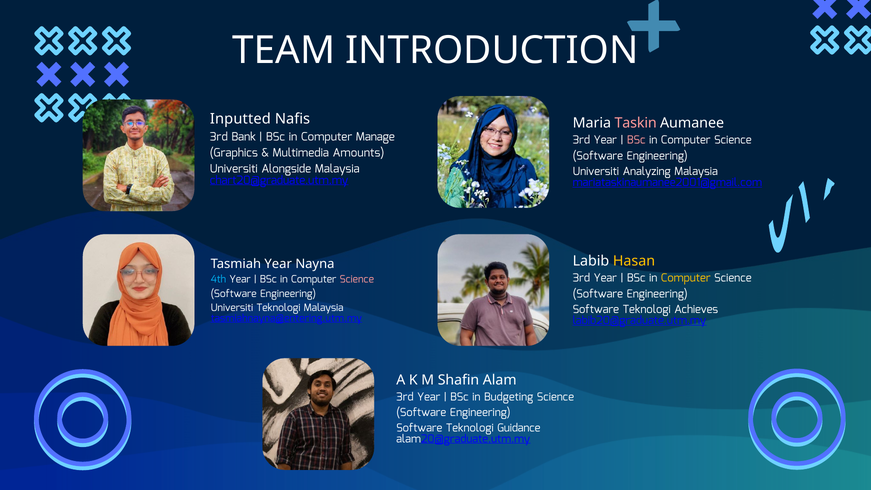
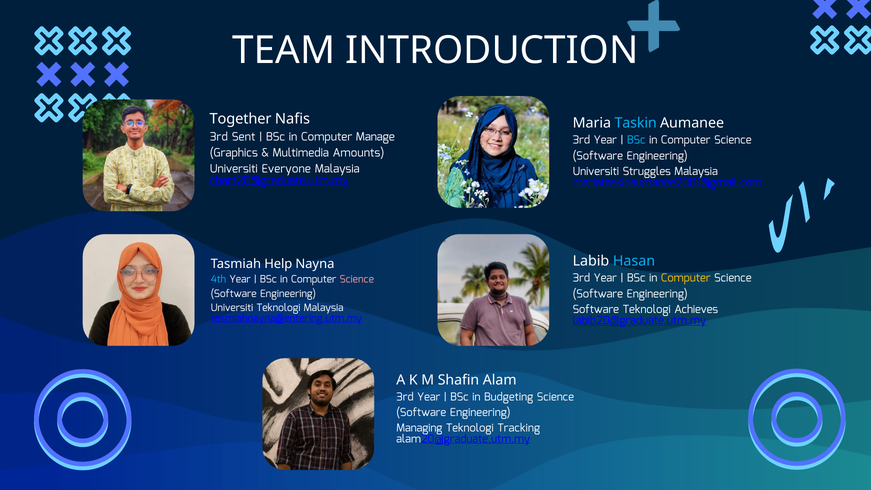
Inputted: Inputted -> Together
Taskin colour: pink -> light blue
Bank: Bank -> Sent
BSc at (636, 140) colour: pink -> light blue
Alongside: Alongside -> Everyone
Analyzing: Analyzing -> Struggles
Hasan colour: yellow -> light blue
Tasmiah Year: Year -> Help
Software at (419, 428): Software -> Managing
Guidance: Guidance -> Tracking
